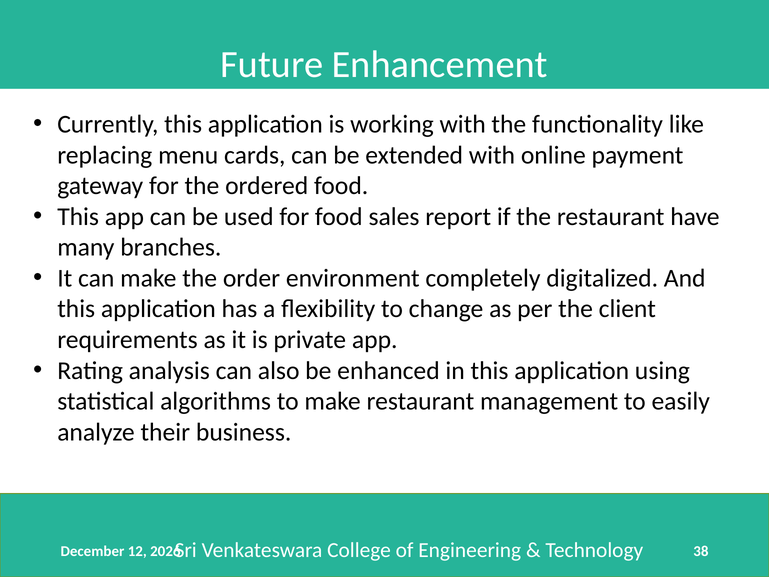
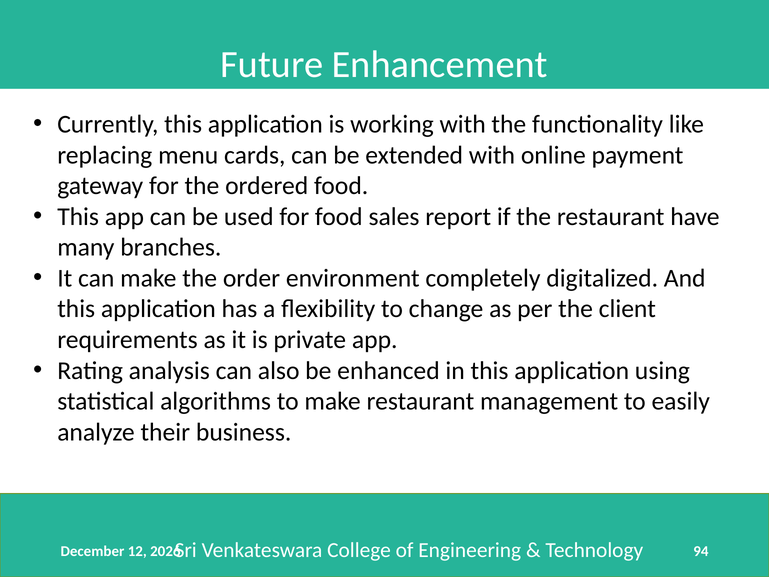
38: 38 -> 94
